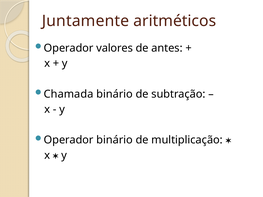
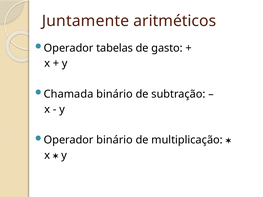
valores: valores -> tabelas
antes: antes -> gasto
